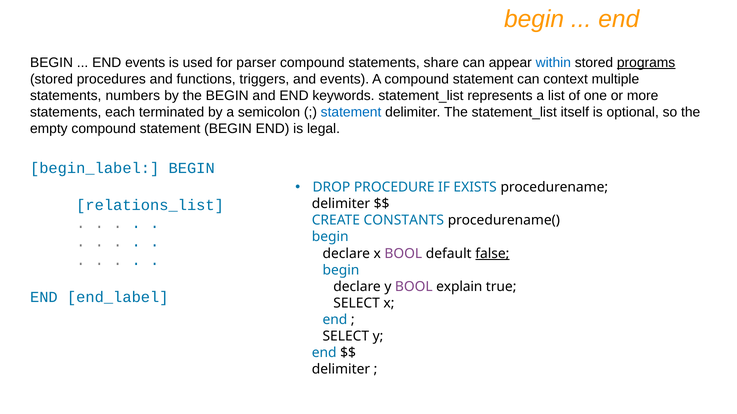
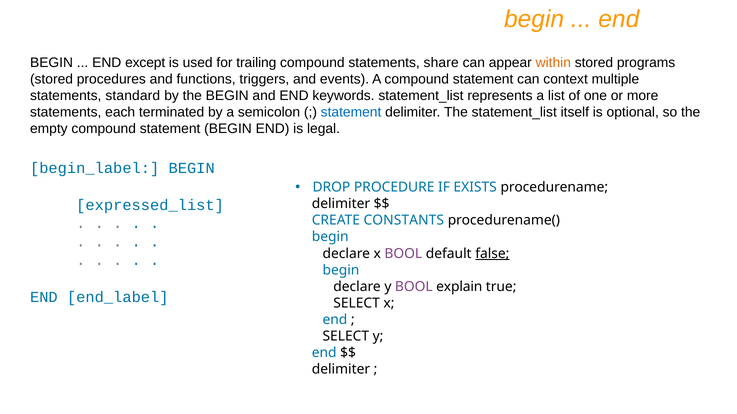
END events: events -> except
parser: parser -> trailing
within colour: blue -> orange
programs underline: present -> none
numbers: numbers -> standard
relations_list: relations_list -> expressed_list
